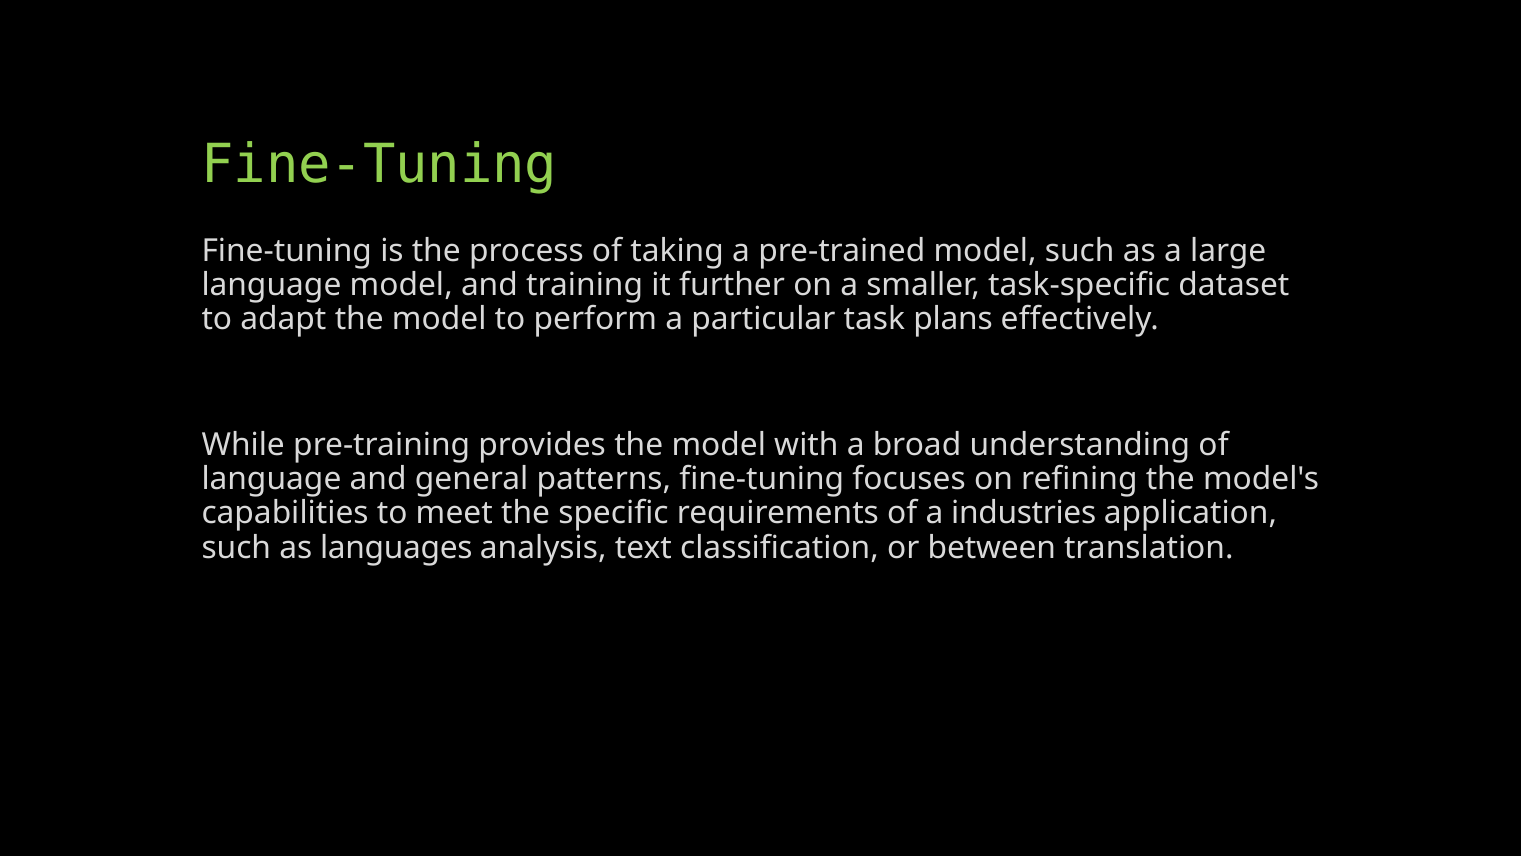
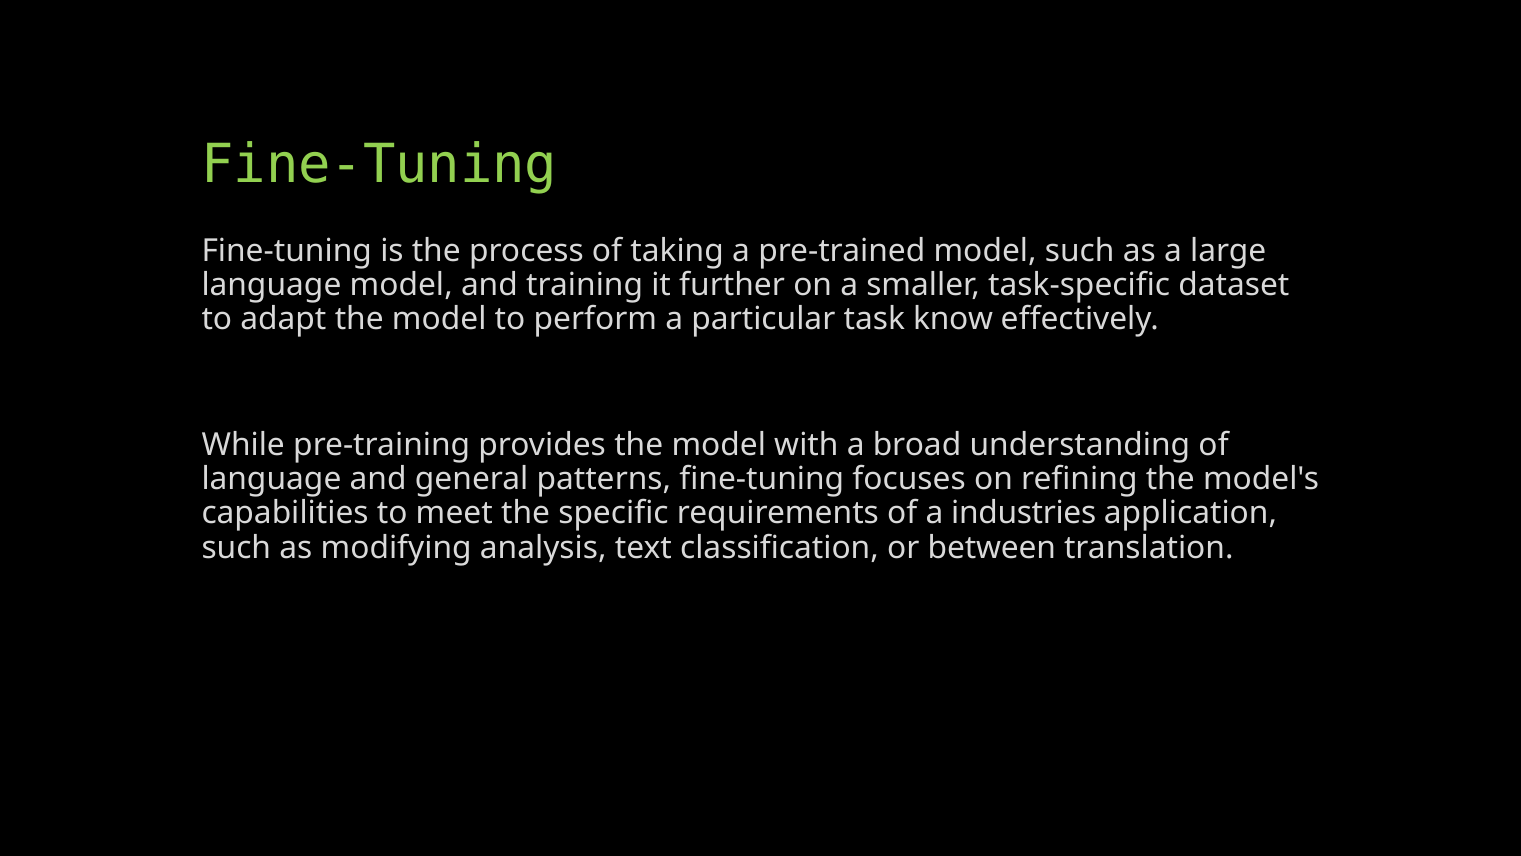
plans: plans -> know
languages: languages -> modifying
